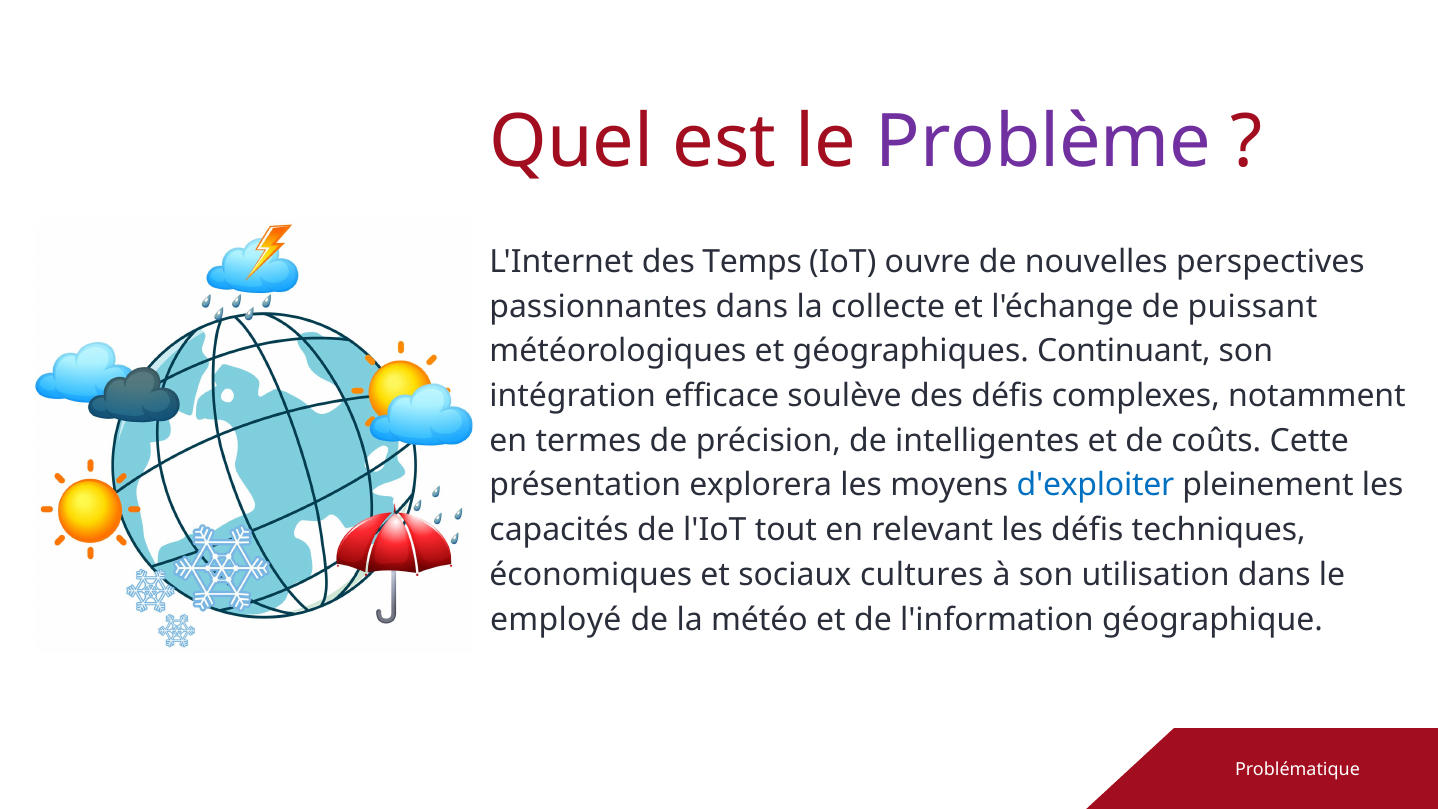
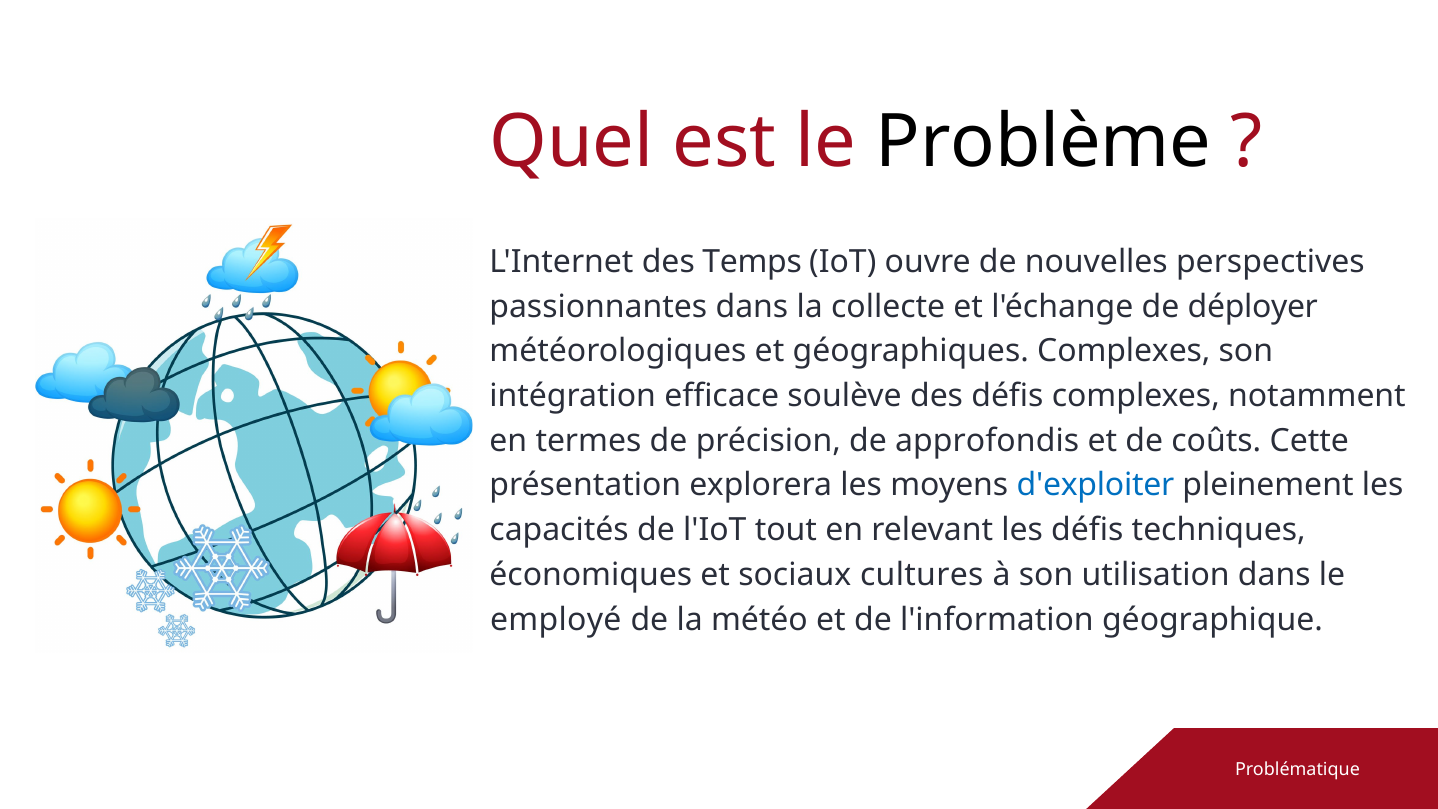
Problème colour: purple -> black
puissant: puissant -> déployer
géographiques Continuant: Continuant -> Complexes
intelligentes: intelligentes -> approfondis
